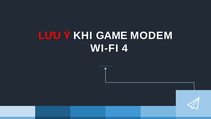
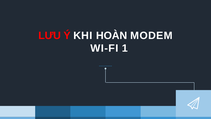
GAME: GAME -> HOÀN
4: 4 -> 1
